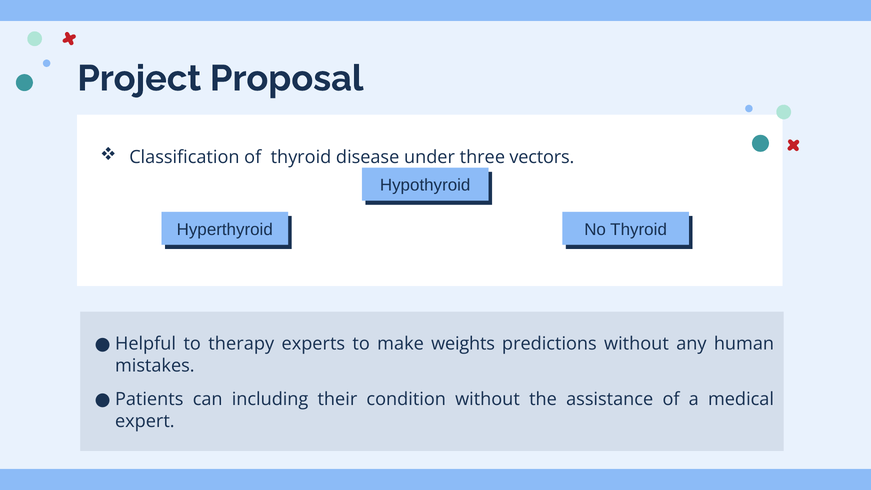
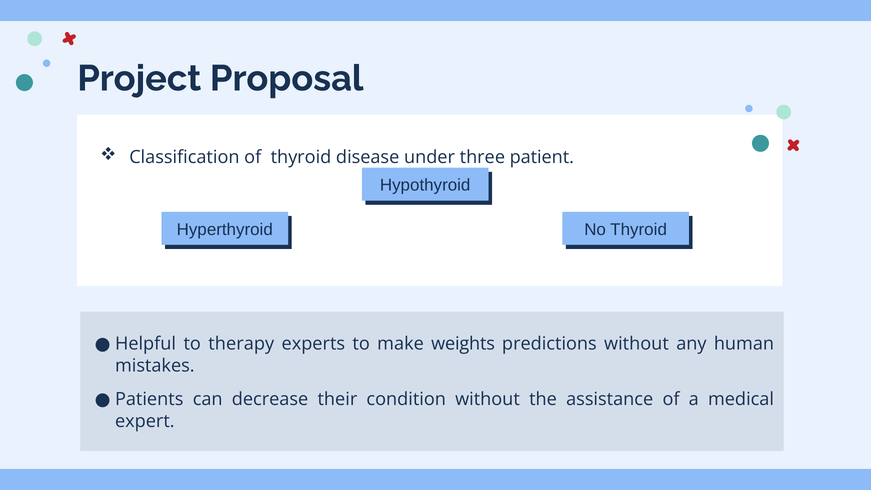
vectors: vectors -> patient
including: including -> decrease
